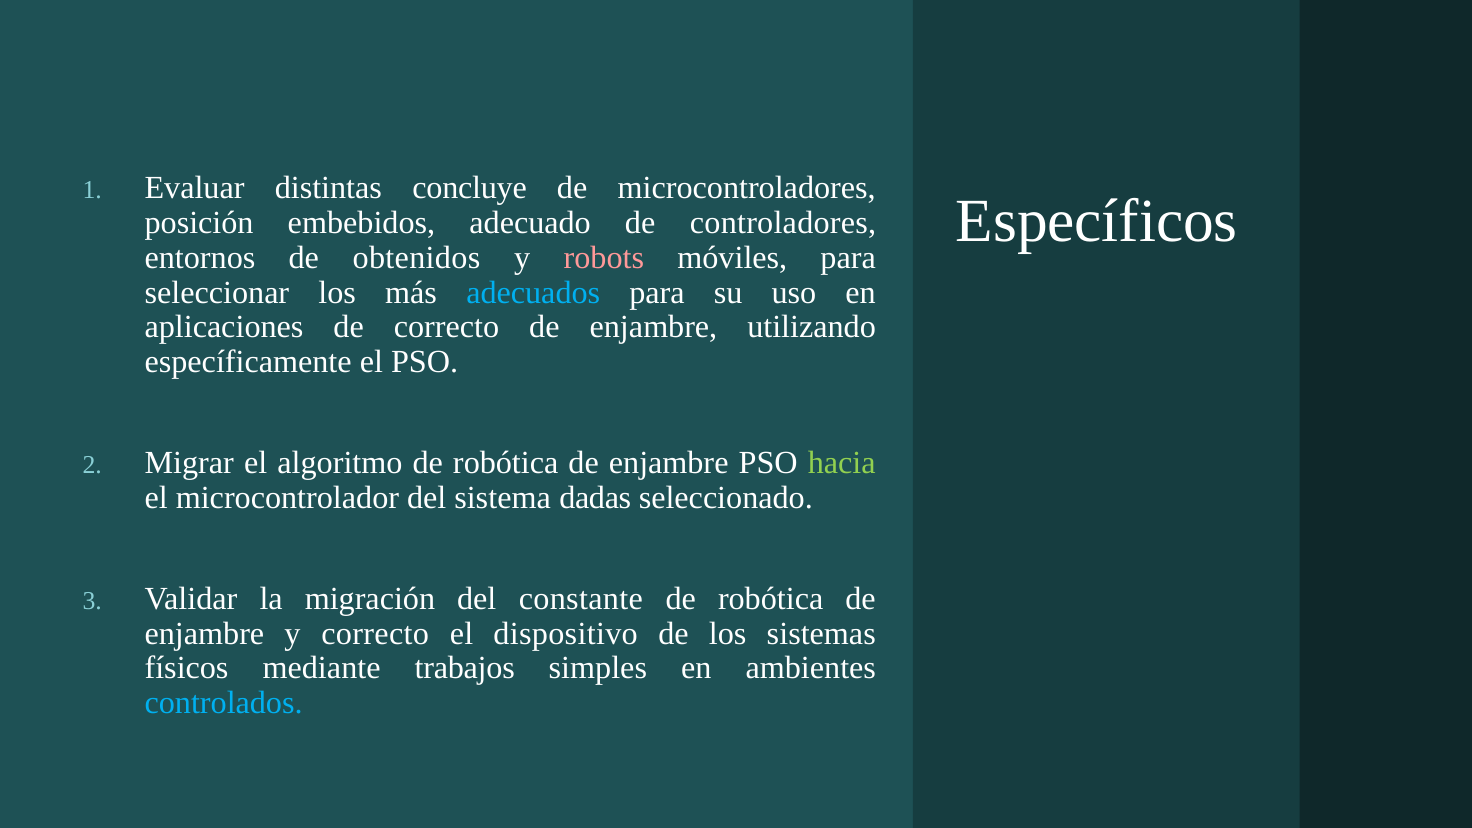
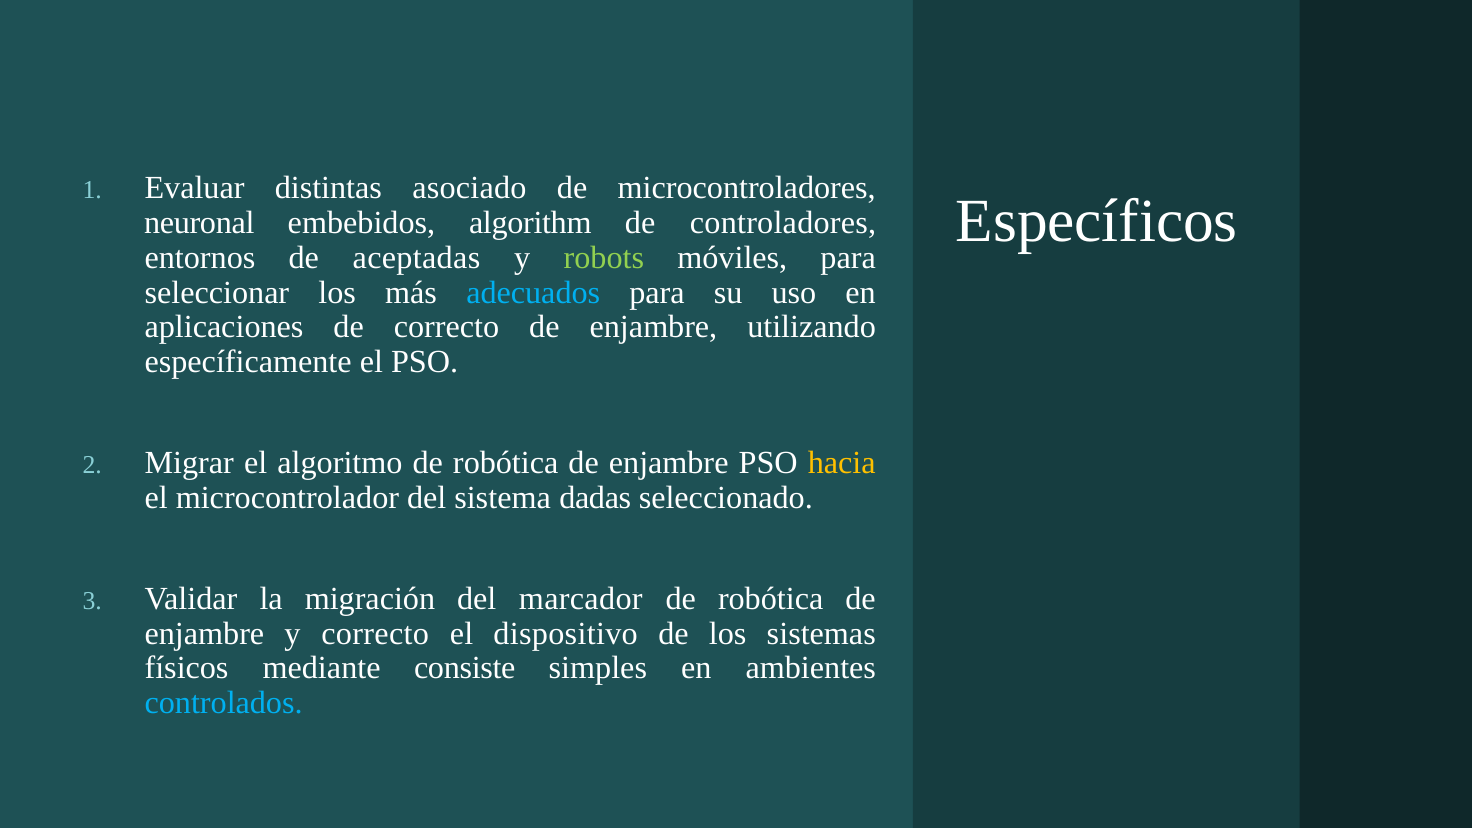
concluye: concluye -> asociado
posición: posición -> neuronal
adecuado: adecuado -> algorithm
obtenidos: obtenidos -> aceptadas
robots colour: pink -> light green
hacia colour: light green -> yellow
constante: constante -> marcador
trabajos: trabajos -> consiste
